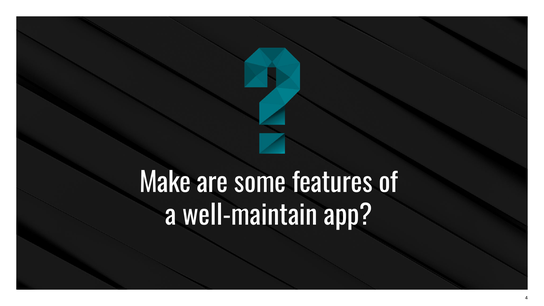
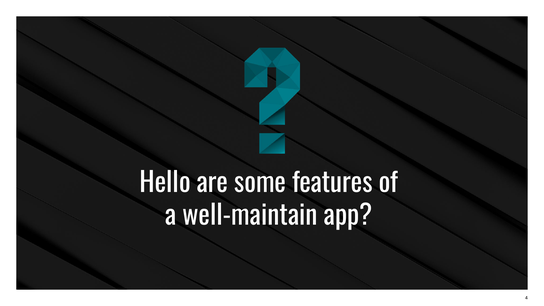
Make: Make -> Hello
